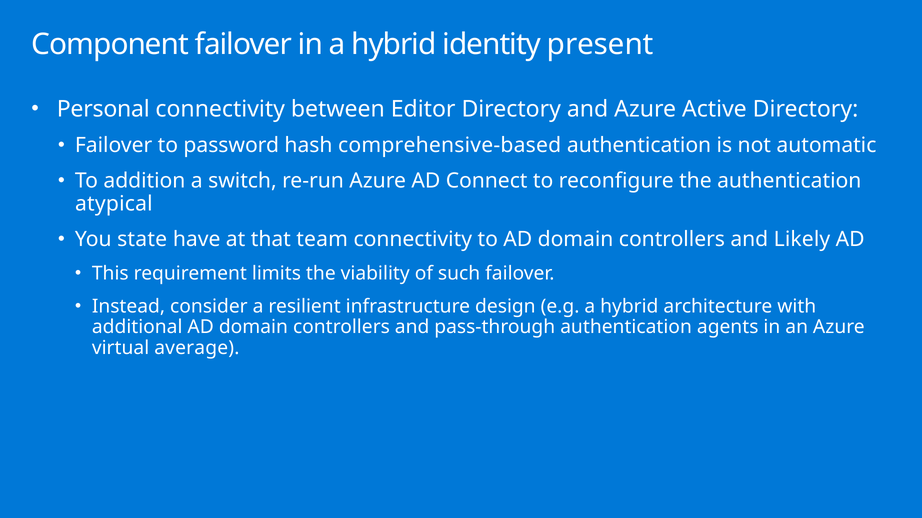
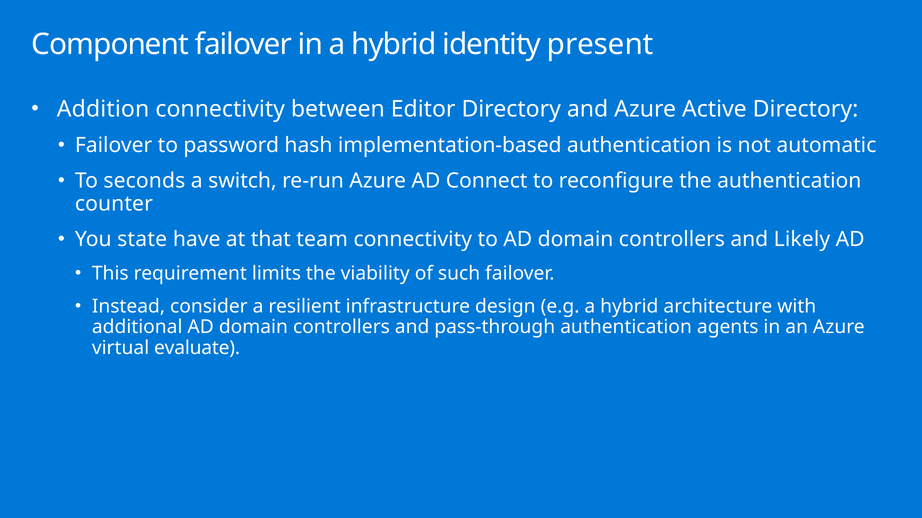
Personal: Personal -> Addition
comprehensive-based: comprehensive-based -> implementation-based
addition: addition -> seconds
atypical: atypical -> counter
average: average -> evaluate
